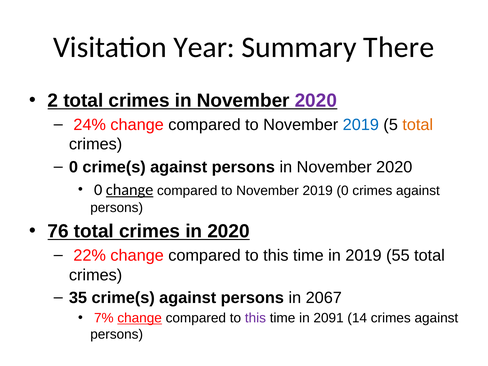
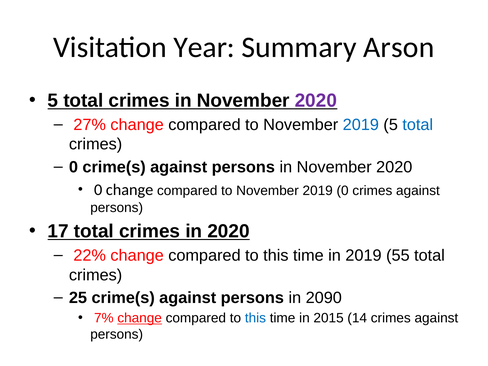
There: There -> Arson
2 at (53, 101): 2 -> 5
24%: 24% -> 27%
total at (418, 125) colour: orange -> blue
change at (130, 190) underline: present -> none
76: 76 -> 17
35: 35 -> 25
2067: 2067 -> 2090
this at (255, 318) colour: purple -> blue
2091: 2091 -> 2015
